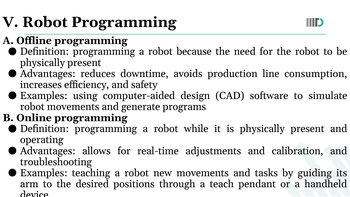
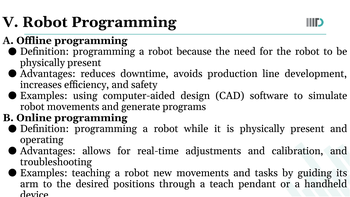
consumption: consumption -> development
